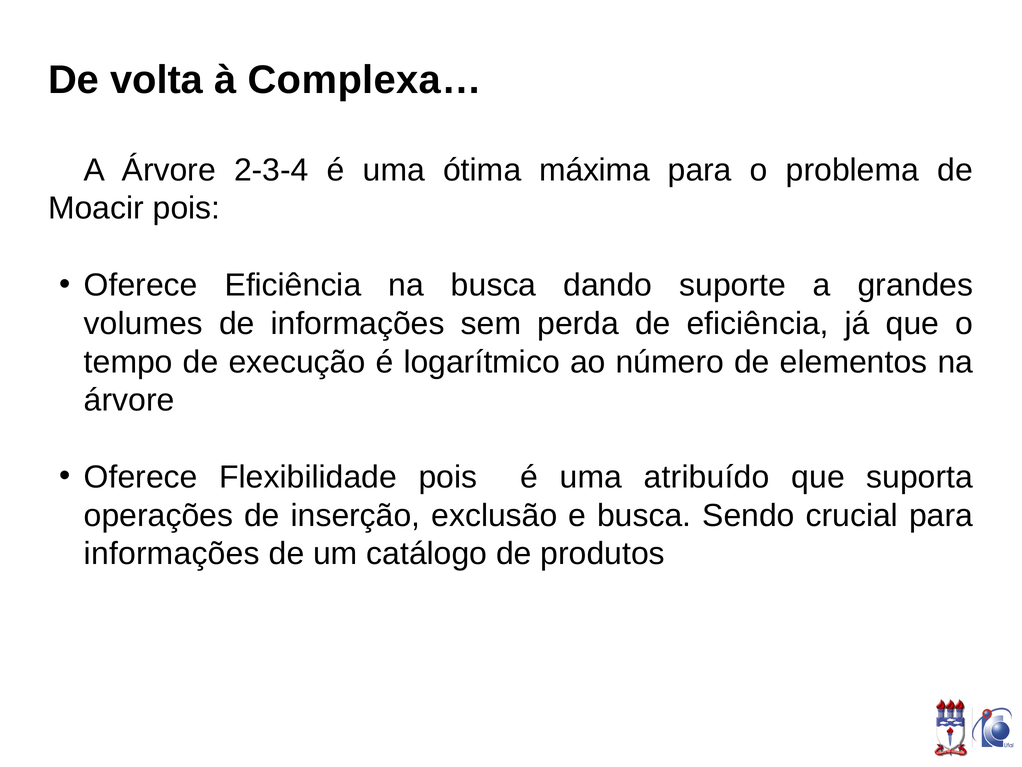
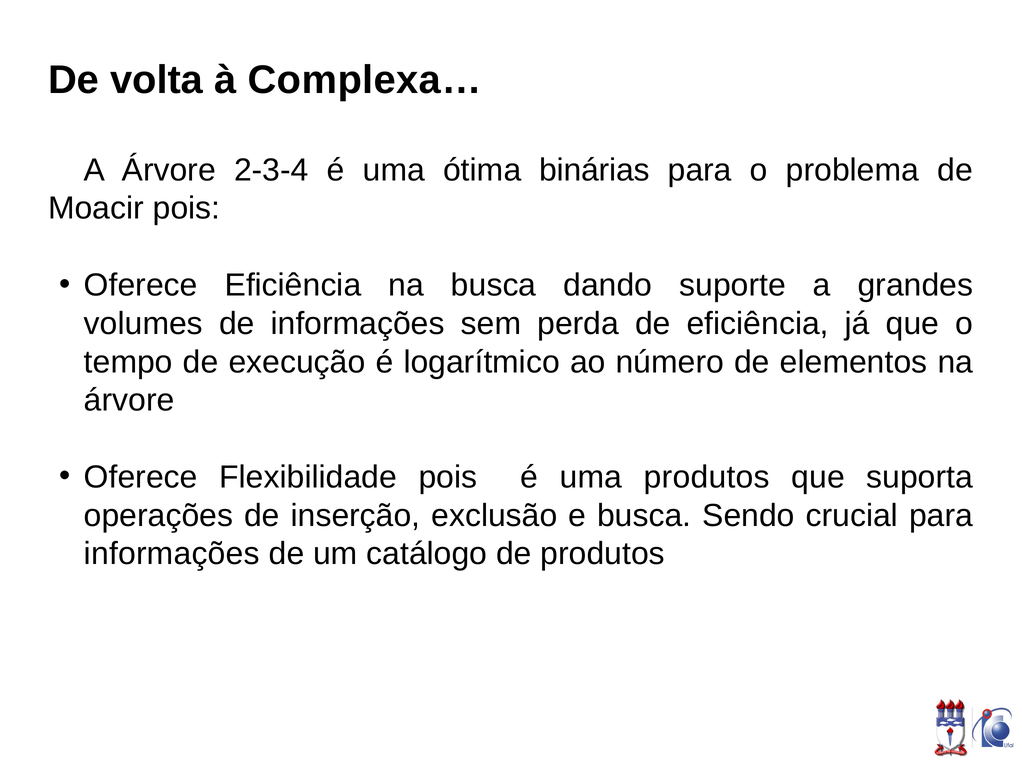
máxima: máxima -> binárias
uma atribuído: atribuído -> produtos
